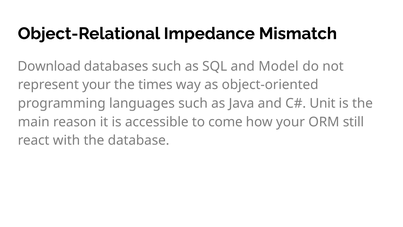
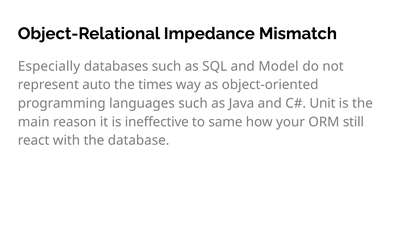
Download: Download -> Especially
represent your: your -> auto
accessible: accessible -> ineffective
come: come -> same
